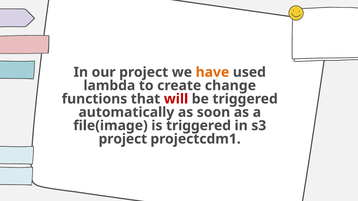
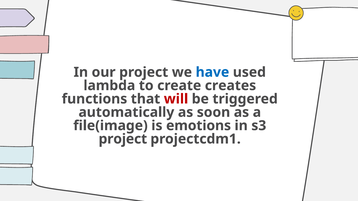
have colour: orange -> blue
change: change -> creates
is triggered: triggered -> emotions
